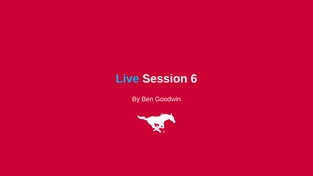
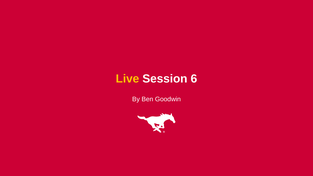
Live colour: light blue -> yellow
